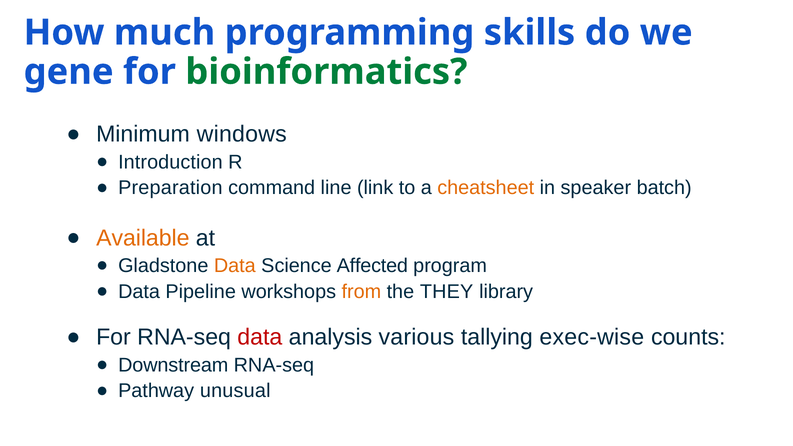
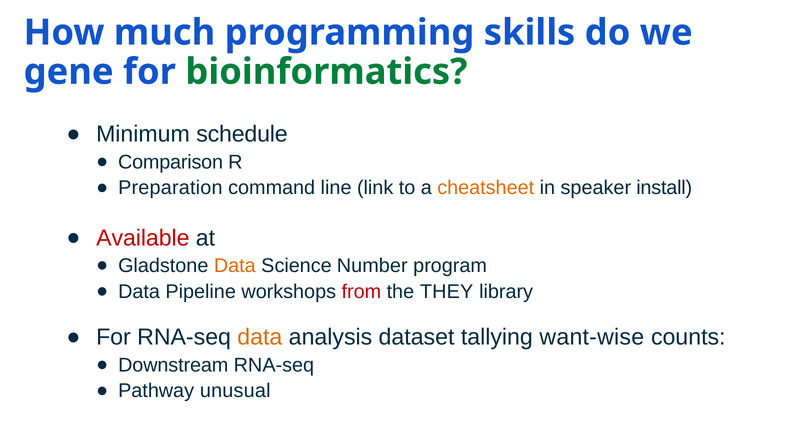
windows: windows -> schedule
Introduction: Introduction -> Comparison
batch: batch -> install
Available colour: orange -> red
Affected: Affected -> Number
from colour: orange -> red
data at (260, 337) colour: red -> orange
various: various -> dataset
exec-wise: exec-wise -> want-wise
